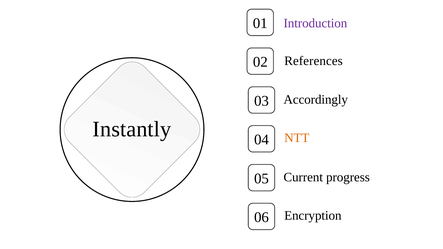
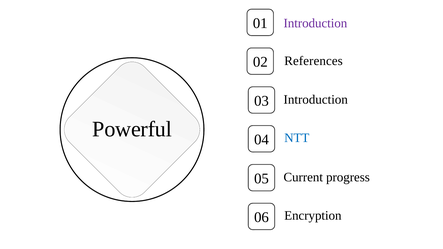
03 Accordingly: Accordingly -> Introduction
Instantly: Instantly -> Powerful
NTT colour: orange -> blue
